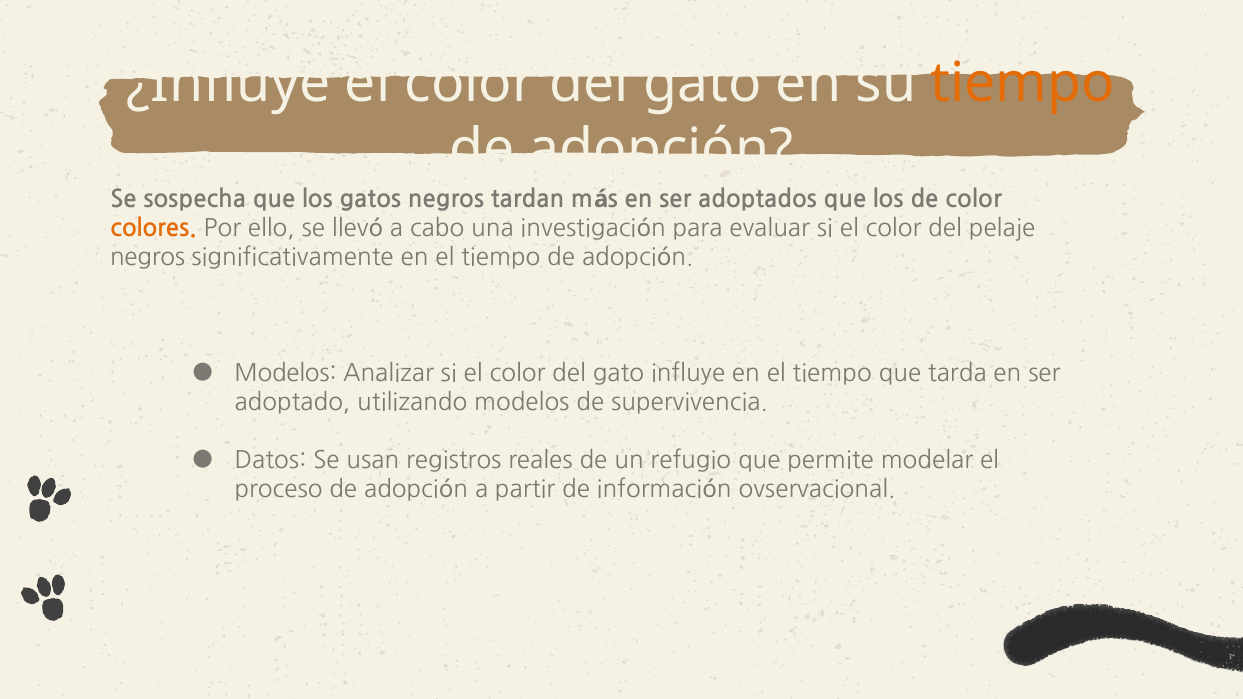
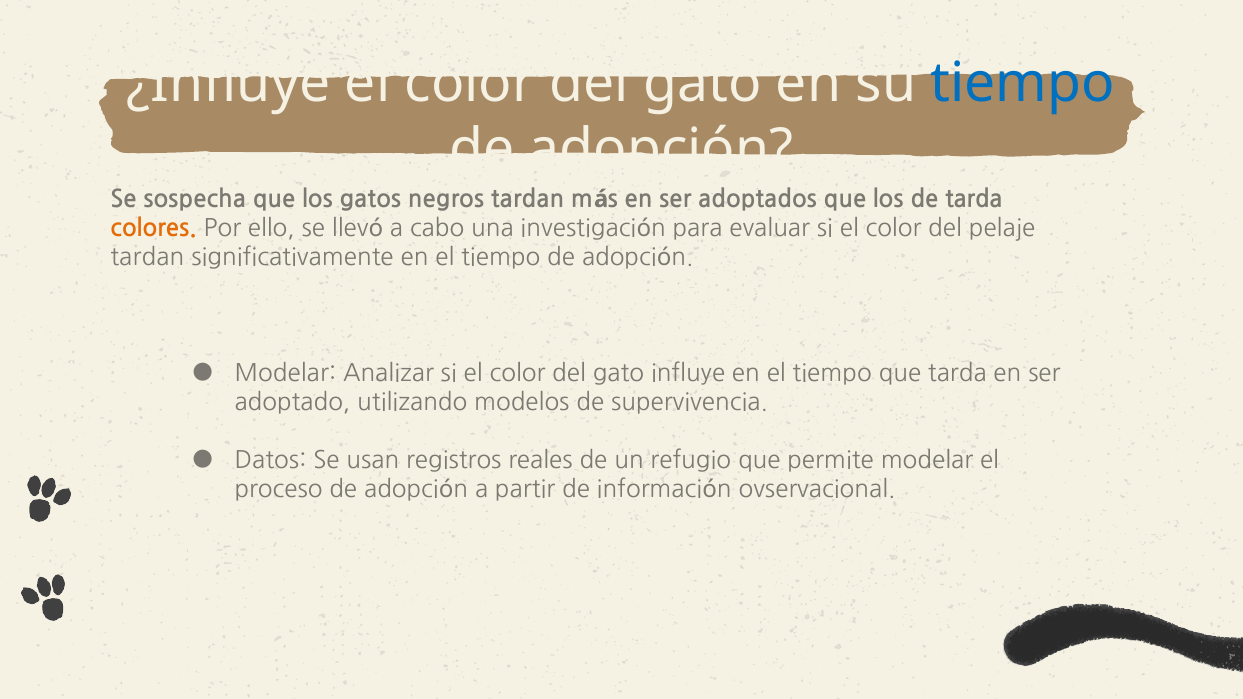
tiempo at (1023, 83) colour: orange -> blue
de color: color -> tarda
negros at (148, 257): negros -> tardan
Modelos at (286, 373): Modelos -> Modelar
